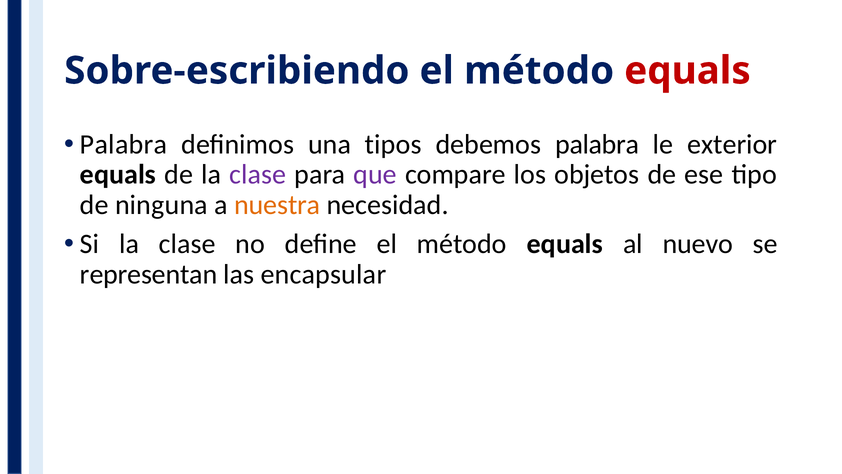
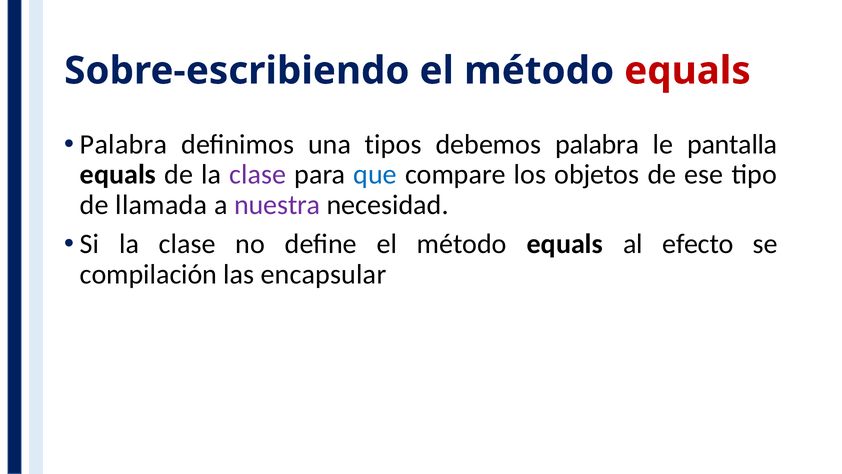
exterior: exterior -> pantalla
que colour: purple -> blue
ninguna: ninguna -> llamada
nuestra colour: orange -> purple
nuevo: nuevo -> efecto
representan: representan -> compilación
